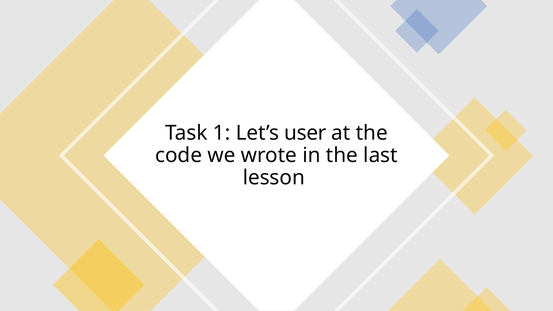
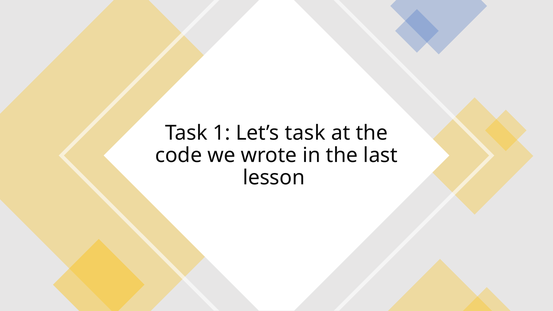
Let’s user: user -> task
